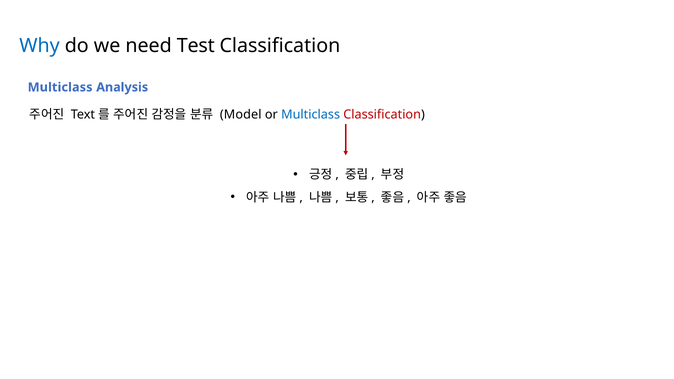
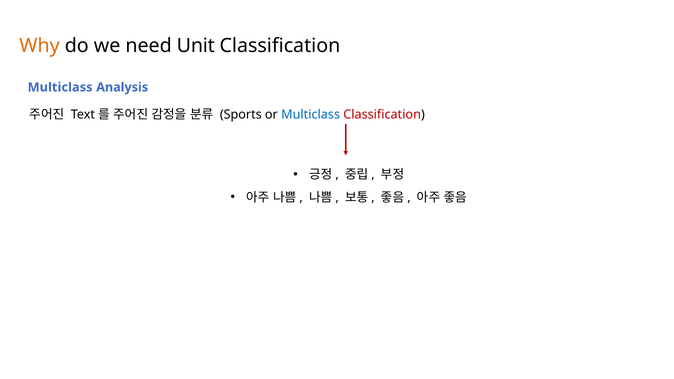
Why colour: blue -> orange
Test: Test -> Unit
Model: Model -> Sports
